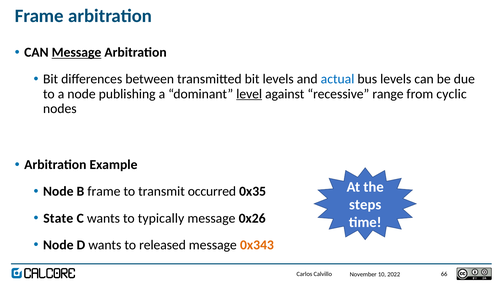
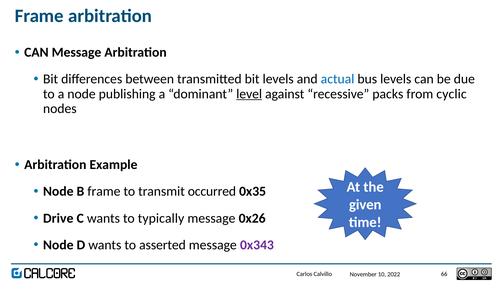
Message at (77, 52) underline: present -> none
range: range -> packs
steps: steps -> given
State: State -> Drive
released: released -> asserted
0x343 colour: orange -> purple
